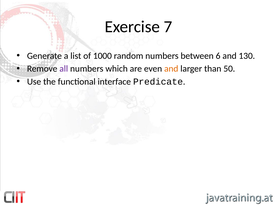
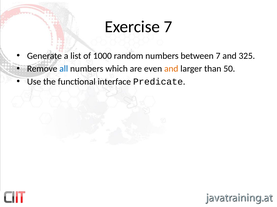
between 6: 6 -> 7
130: 130 -> 325
all colour: purple -> blue
